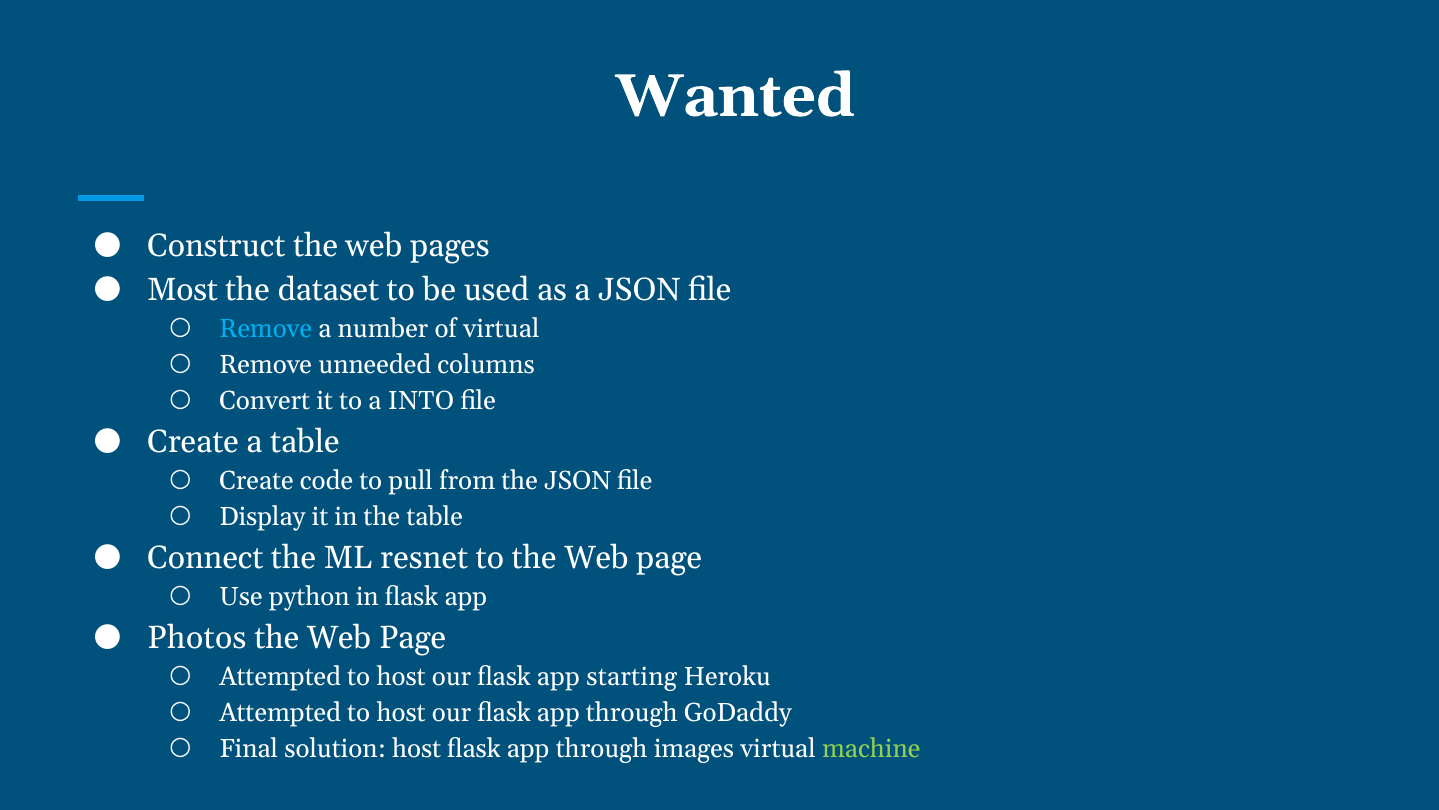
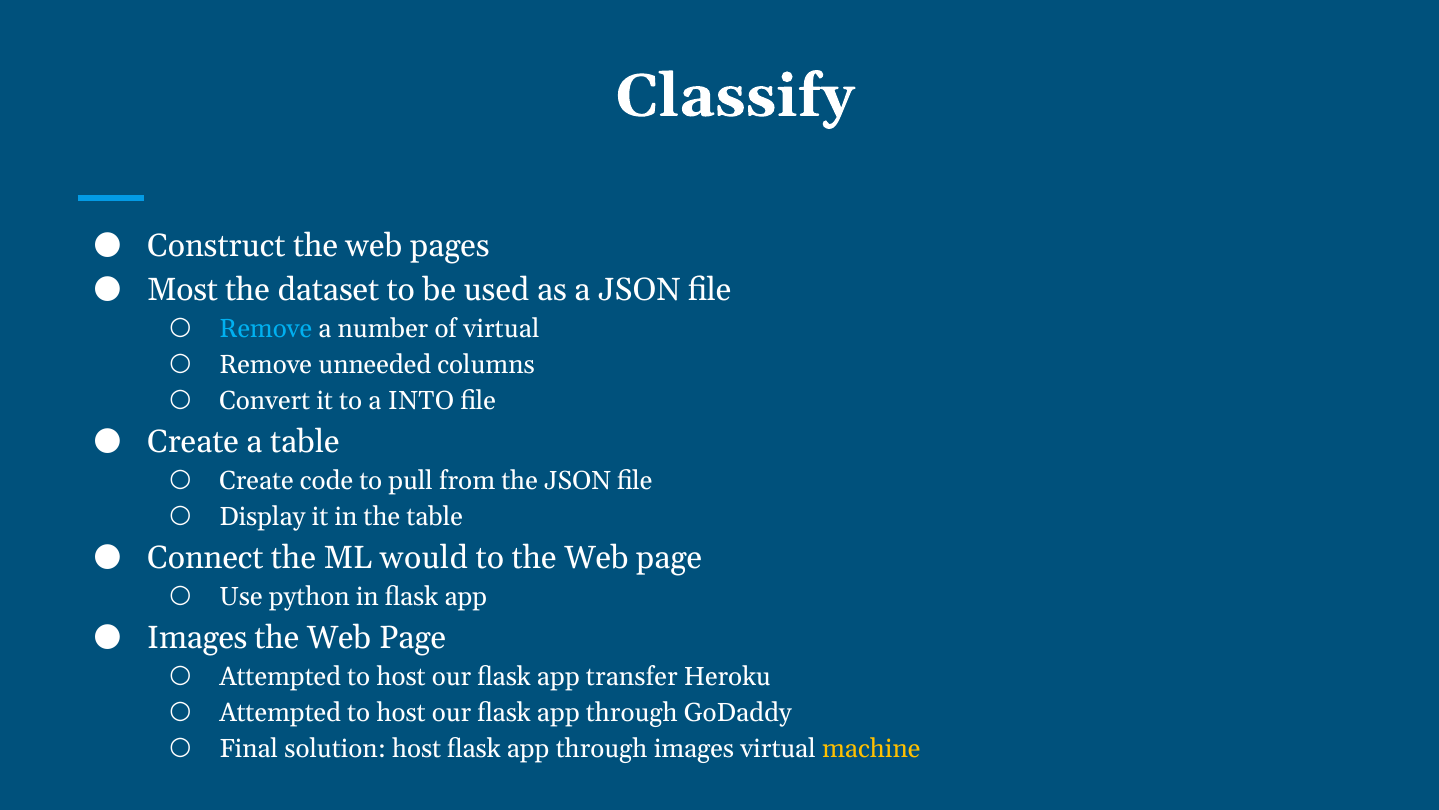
Wanted: Wanted -> Classify
resnet: resnet -> would
Photos at (197, 638): Photos -> Images
starting: starting -> transfer
machine colour: light green -> yellow
